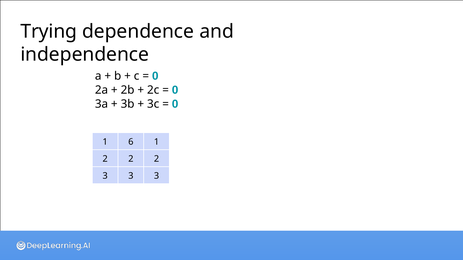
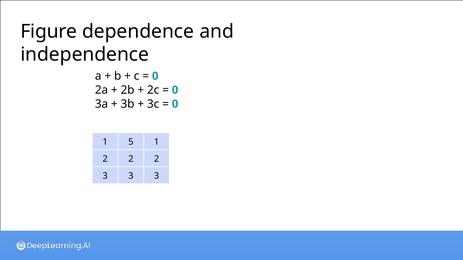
Trying: Trying -> Figure
6: 6 -> 5
